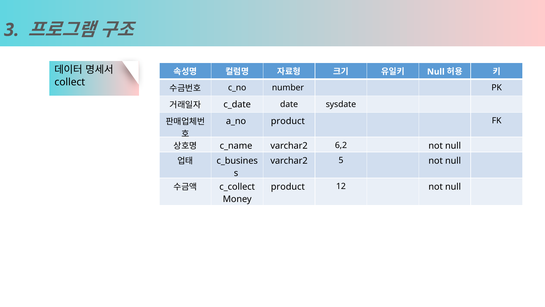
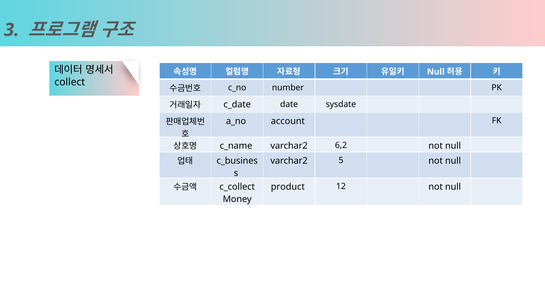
product at (288, 121): product -> account
